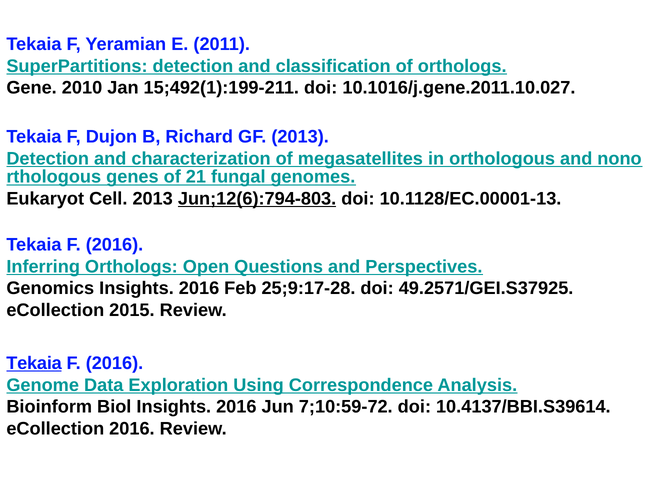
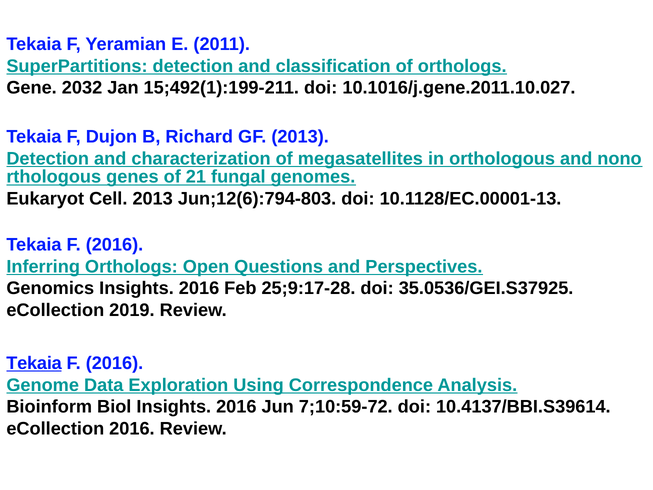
2010: 2010 -> 2032
Jun;12(6):794-803 underline: present -> none
49.2571/GEI.S37925: 49.2571/GEI.S37925 -> 35.0536/GEI.S37925
2015: 2015 -> 2019
